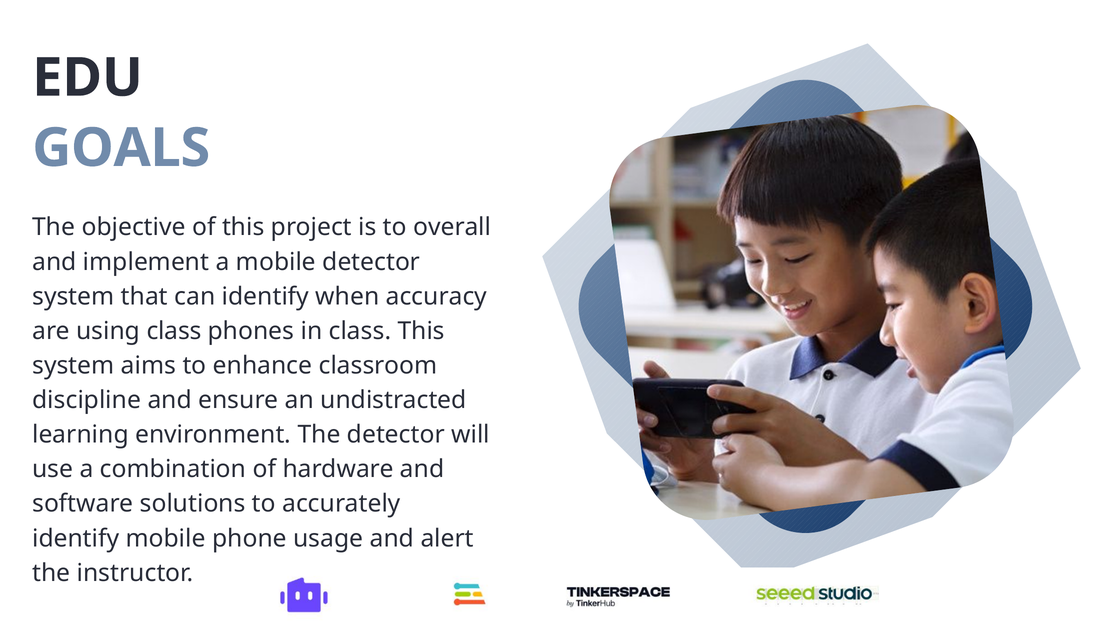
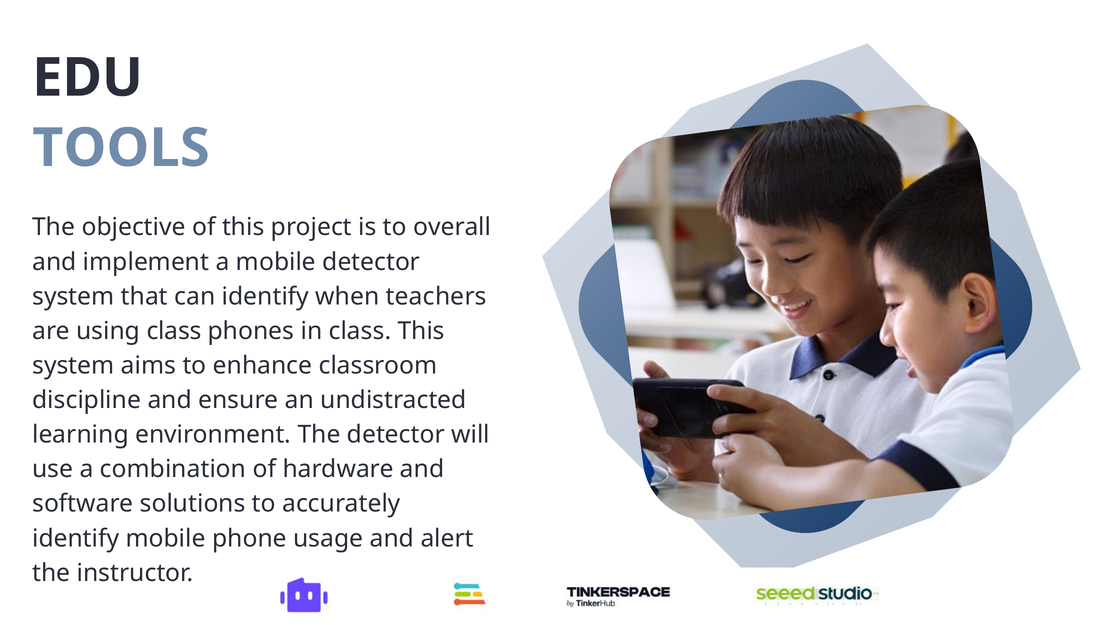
GOALS: GOALS -> TOOLS
accuracy: accuracy -> teachers
